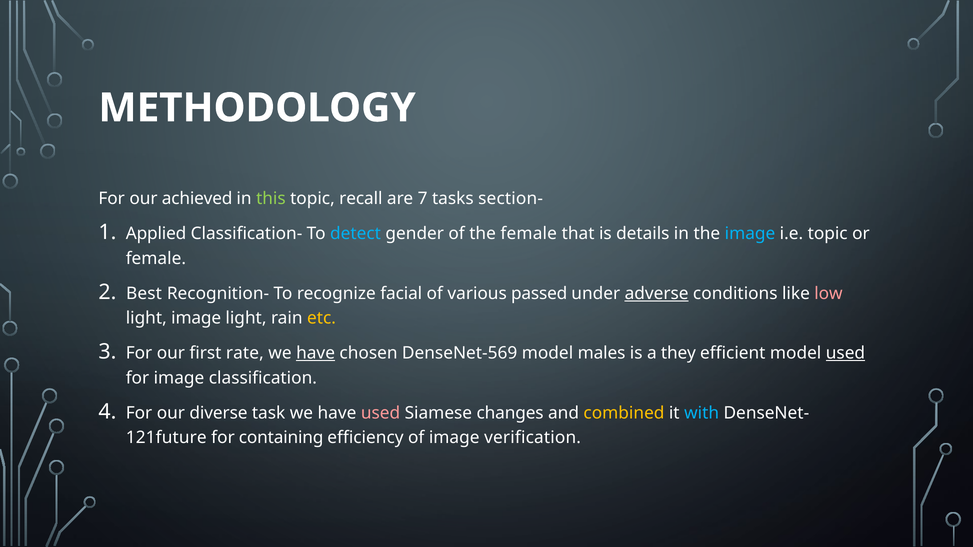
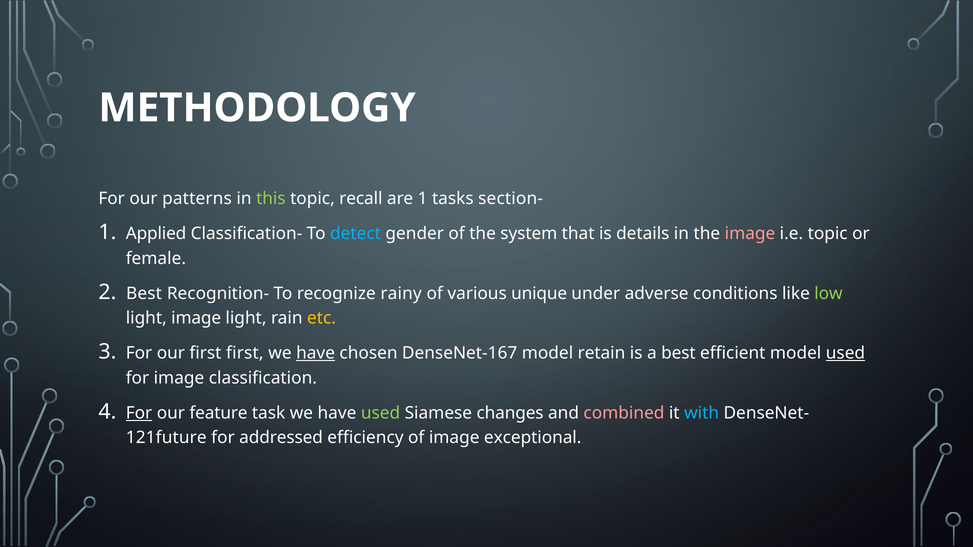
achieved: achieved -> patterns
are 7: 7 -> 1
the female: female -> system
image at (750, 234) colour: light blue -> pink
facial: facial -> rainy
passed: passed -> unique
adverse underline: present -> none
low colour: pink -> light green
first rate: rate -> first
DenseNet-569: DenseNet-569 -> DenseNet-167
males: males -> retain
a they: they -> best
For at (139, 413) underline: none -> present
diverse: diverse -> feature
used at (381, 413) colour: pink -> light green
combined colour: yellow -> pink
containing: containing -> addressed
verification: verification -> exceptional
